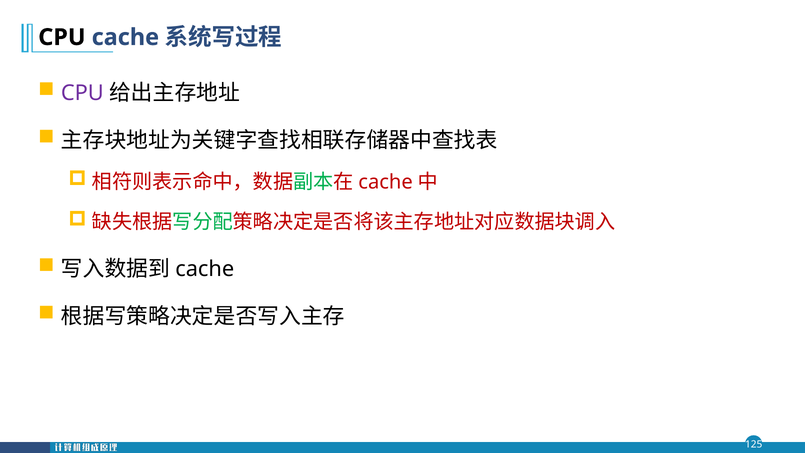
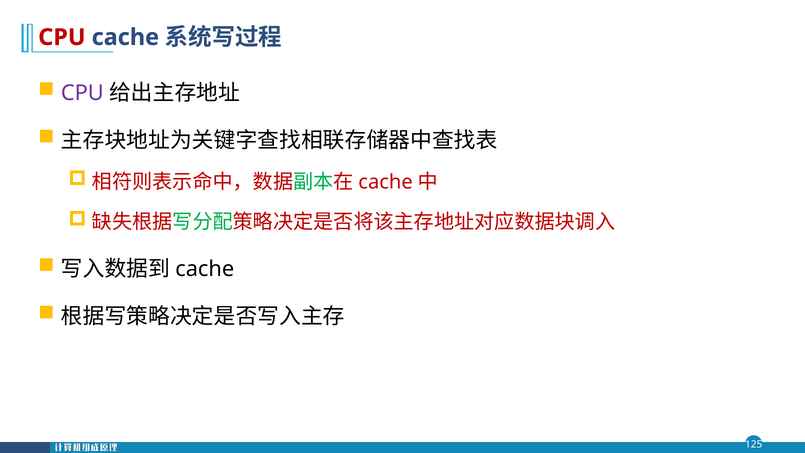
CPU at (62, 37) colour: black -> red
